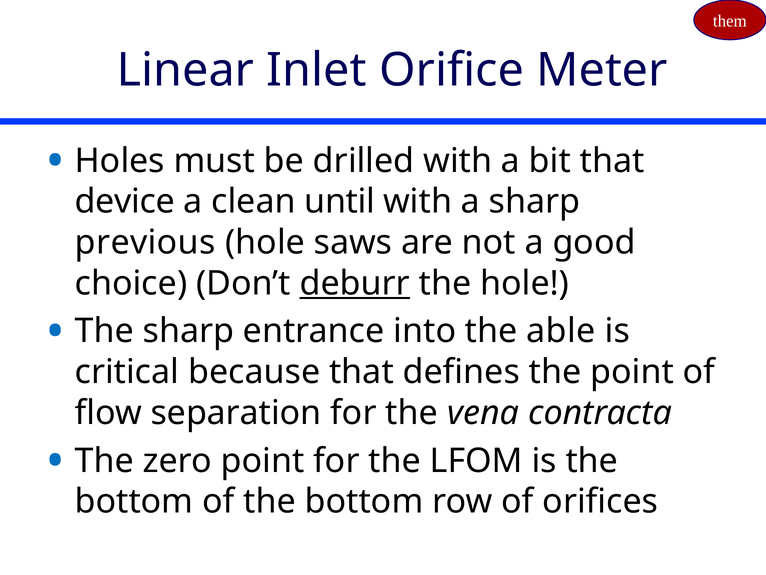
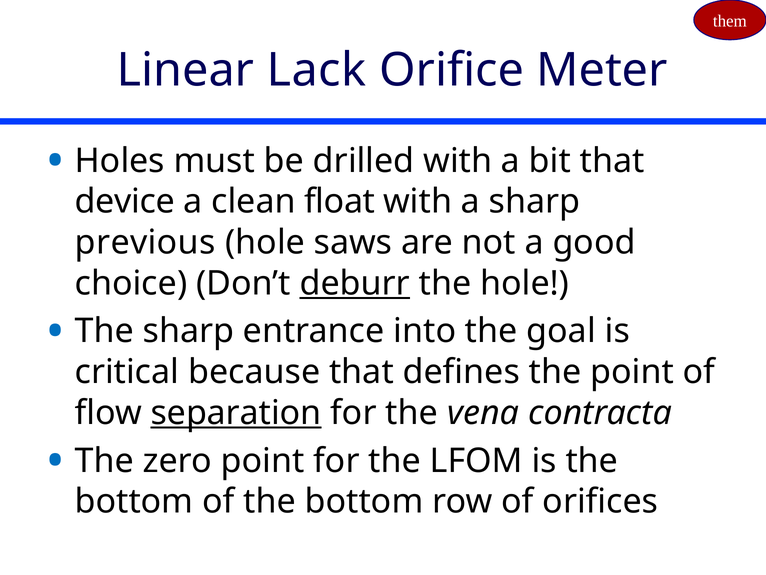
Inlet: Inlet -> Lack
until: until -> float
able: able -> goal
separation underline: none -> present
